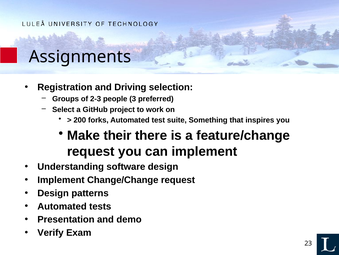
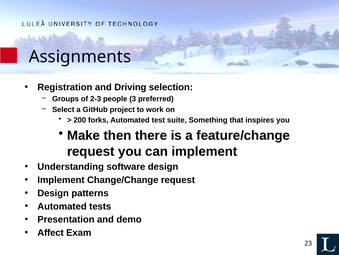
their: their -> then
Verify: Verify -> Affect
